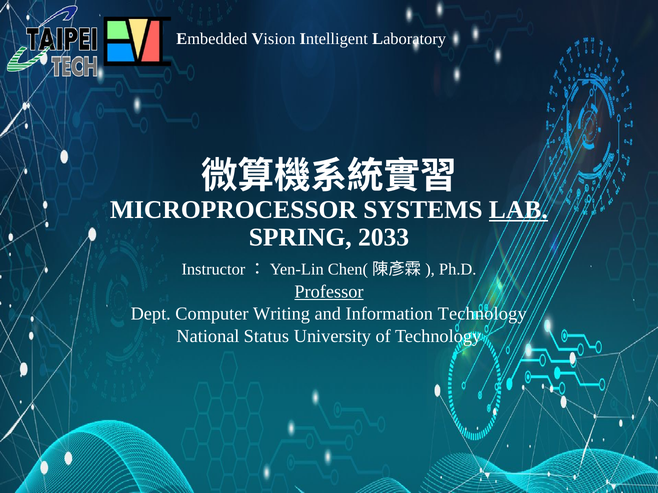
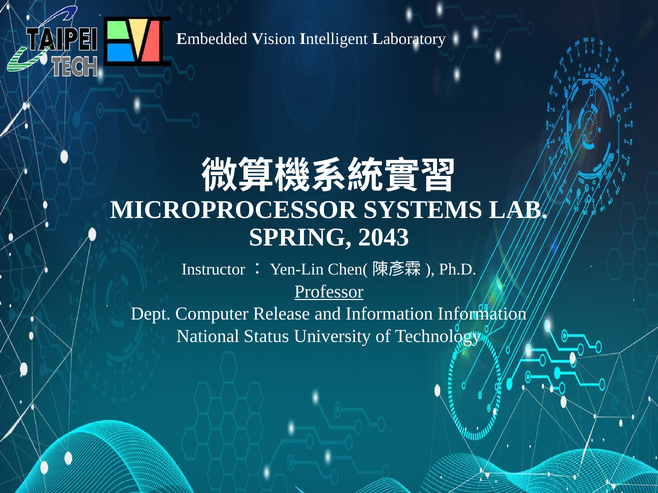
LAB underline: present -> none
2033: 2033 -> 2043
Writing: Writing -> Release
Information Technology: Technology -> Information
